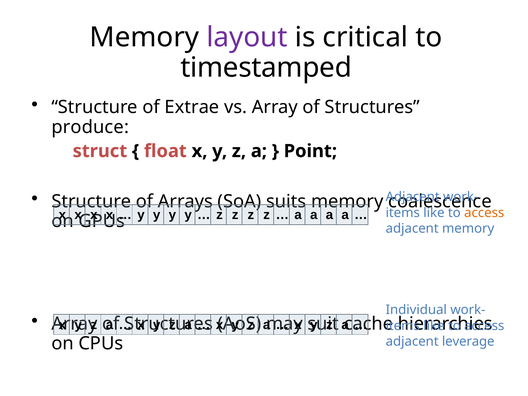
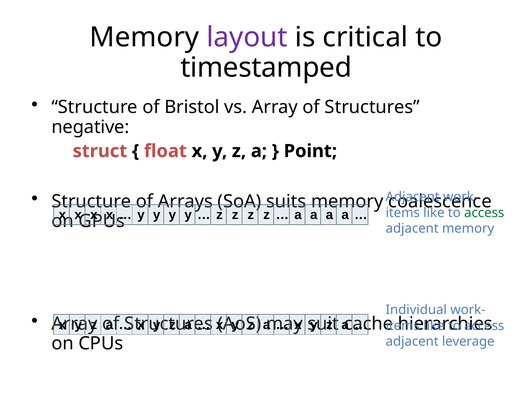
Extrae: Extrae -> Bristol
produce: produce -> negative
access at (484, 213) colour: orange -> green
